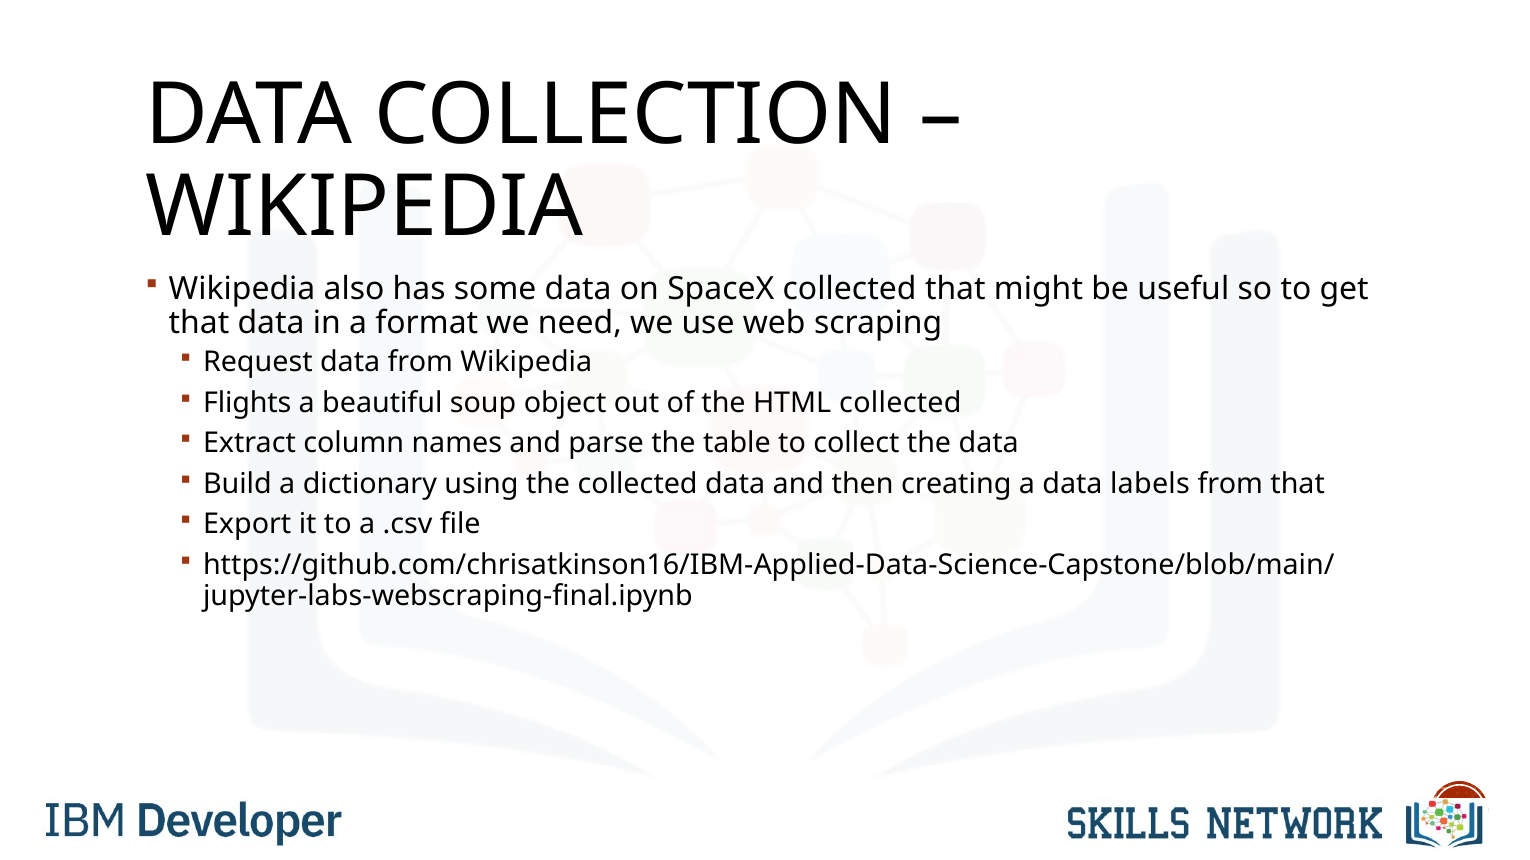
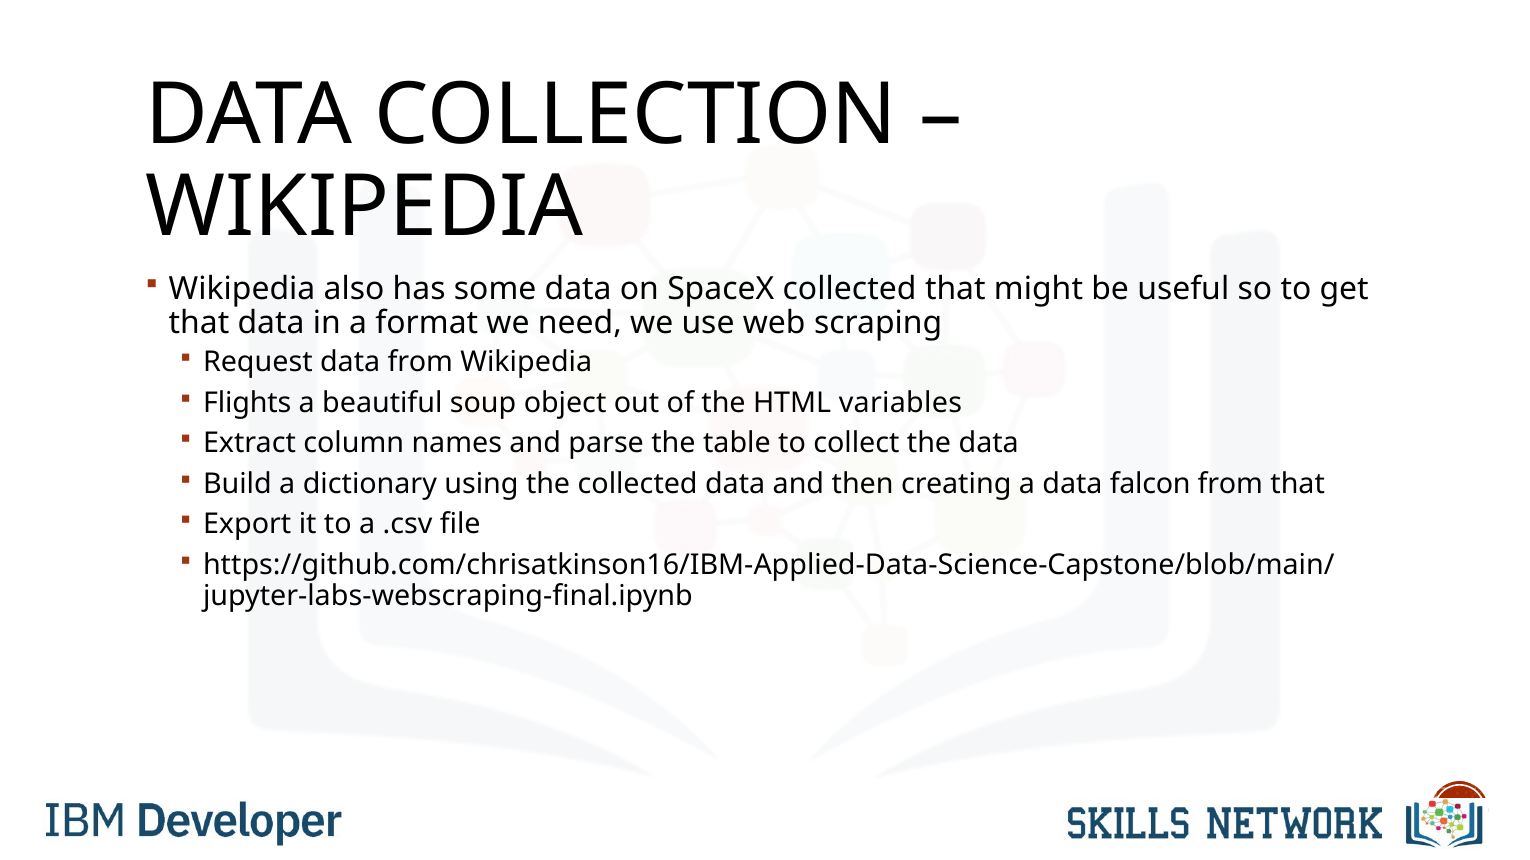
HTML collected: collected -> variables
labels: labels -> falcon
